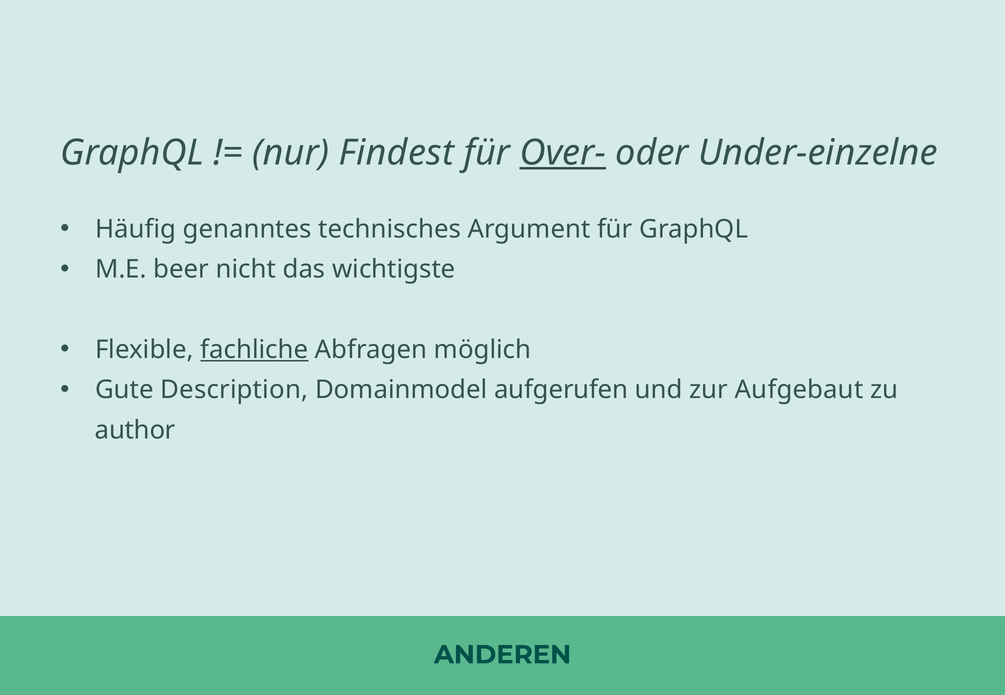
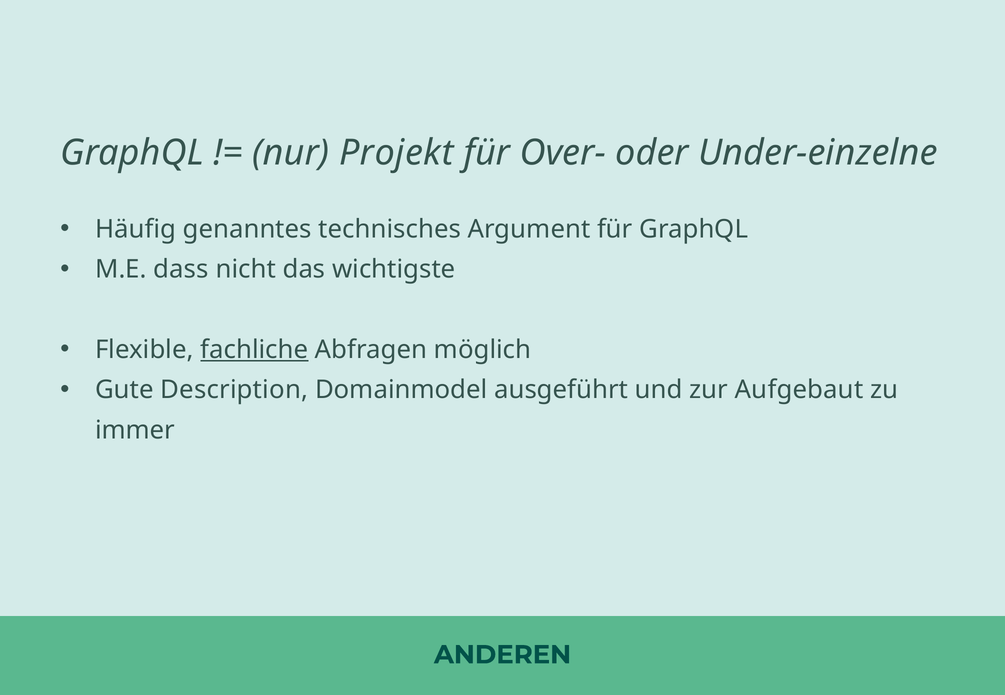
Findest: Findest -> Projekt
Over- underline: present -> none
beer: beer -> dass
aufgerufen: aufgerufen -> ausgeführt
author: author -> immer
